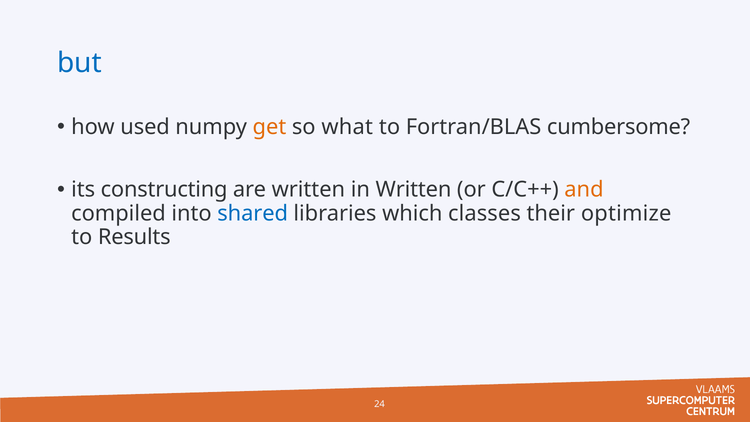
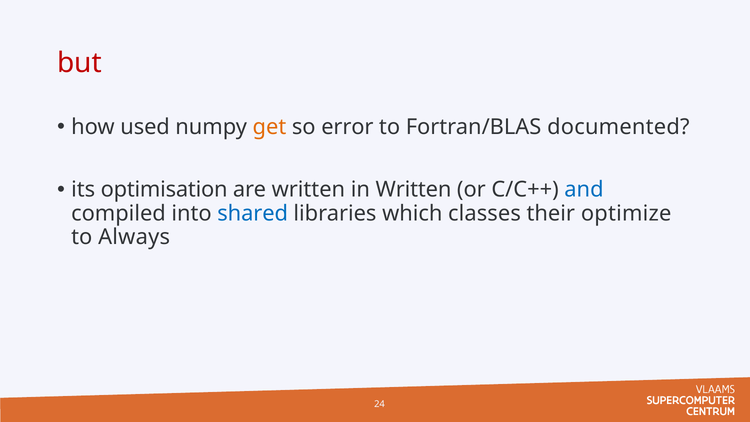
but colour: blue -> red
what: what -> error
cumbersome: cumbersome -> documented
constructing: constructing -> optimisation
and colour: orange -> blue
Results: Results -> Always
